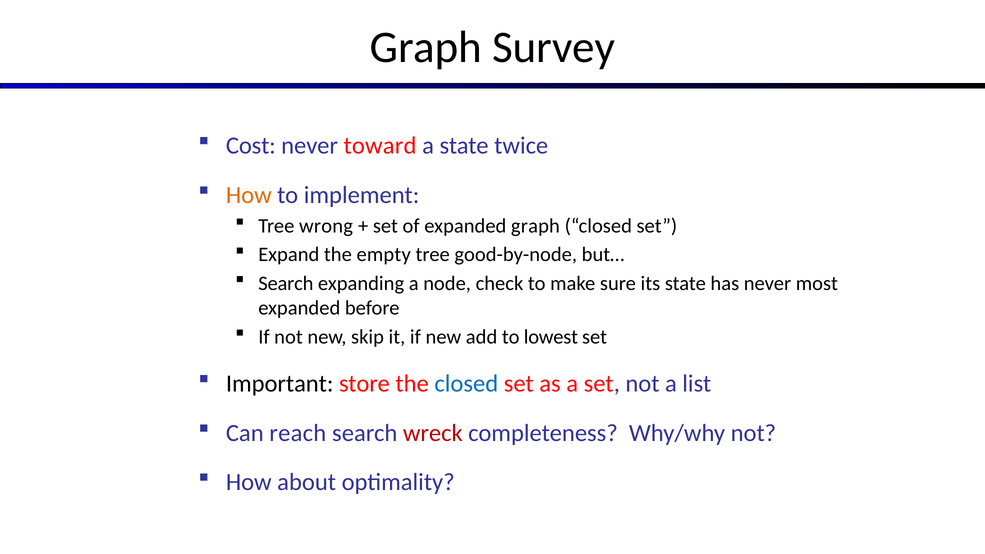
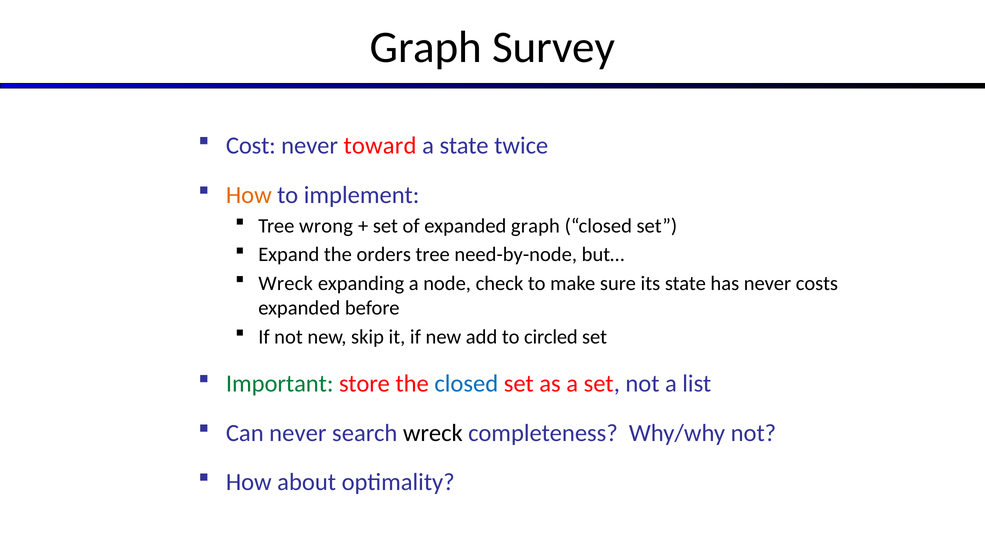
empty: empty -> orders
good-by-node: good-by-node -> need-by-node
Search at (286, 283): Search -> Wreck
most: most -> costs
lowest: lowest -> circled
Important colour: black -> green
Can reach: reach -> never
wreck at (433, 433) colour: red -> black
